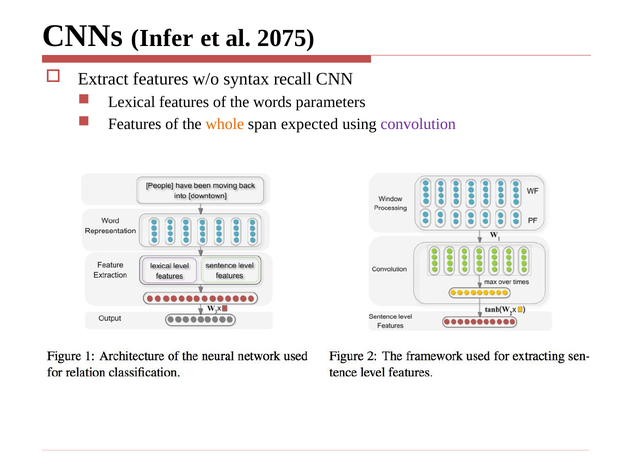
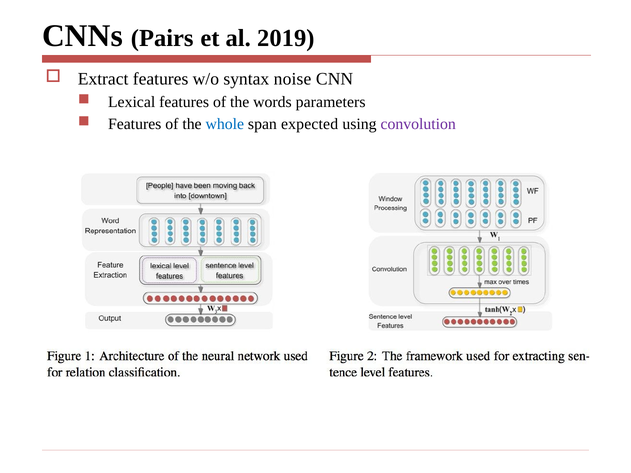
Infer: Infer -> Pairs
2075: 2075 -> 2019
recall: recall -> noise
whole colour: orange -> blue
